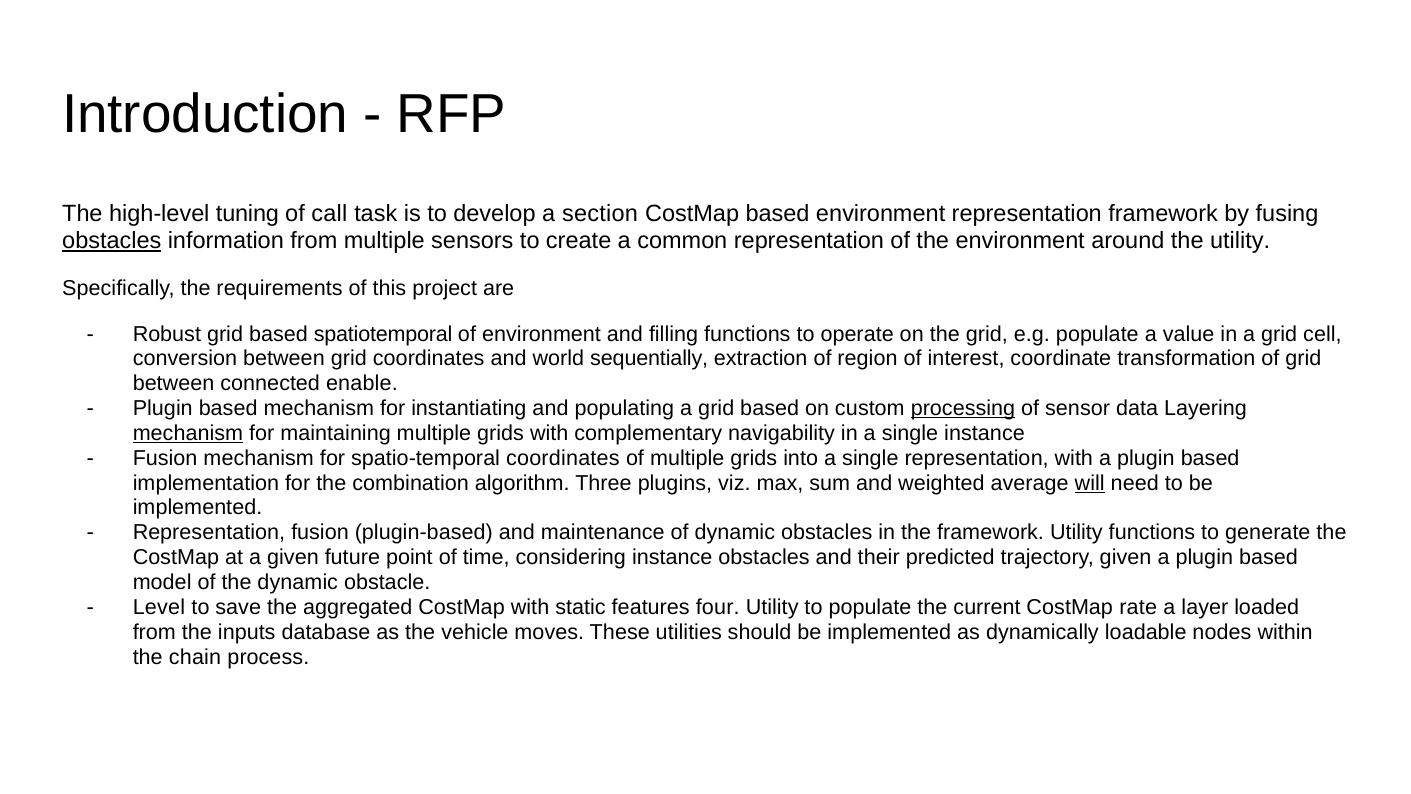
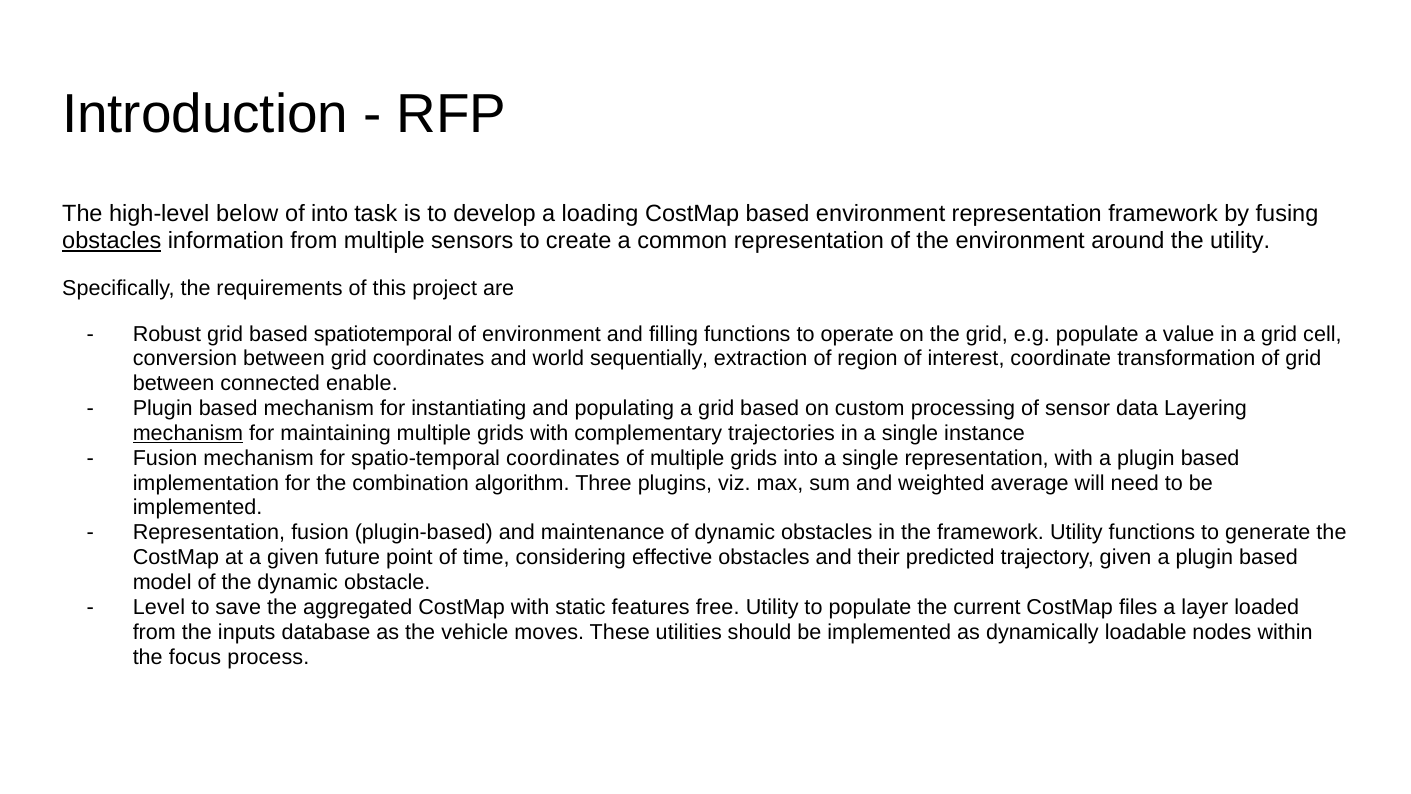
tuning: tuning -> below
of call: call -> into
section: section -> loading
processing underline: present -> none
navigability: navigability -> trajectories
will underline: present -> none
considering instance: instance -> effective
four: four -> free
rate: rate -> files
chain: chain -> focus
